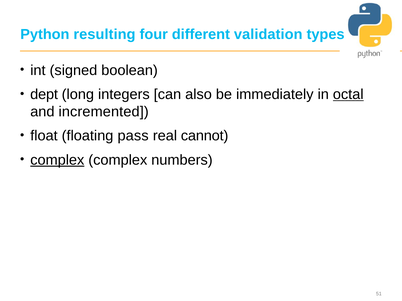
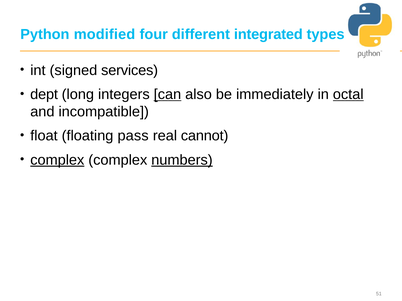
resulting: resulting -> modified
validation: validation -> integrated
boolean: boolean -> services
can underline: none -> present
incremented: incremented -> incompatible
numbers underline: none -> present
